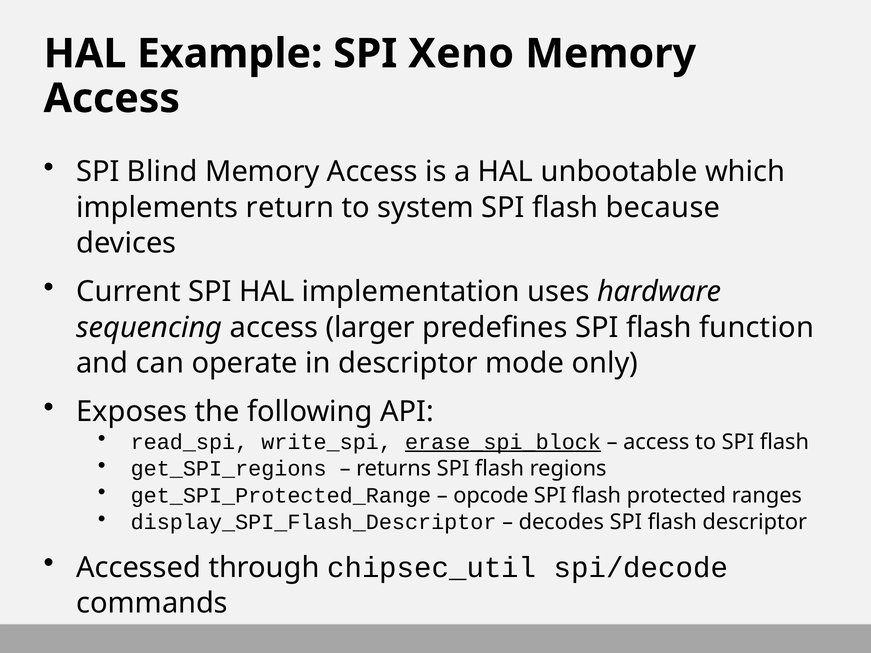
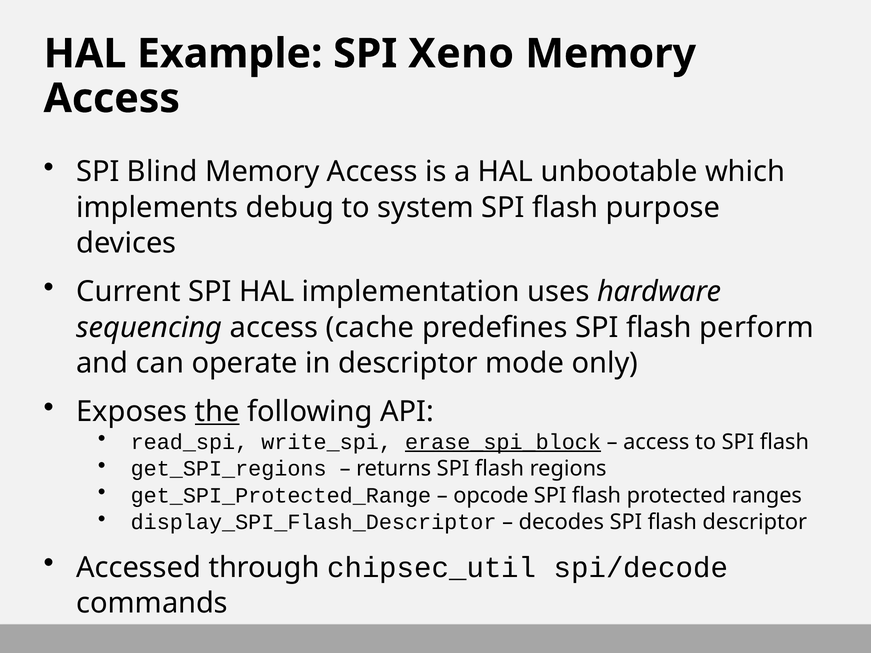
return: return -> debug
because: because -> purpose
larger: larger -> cache
function: function -> perform
the underline: none -> present
